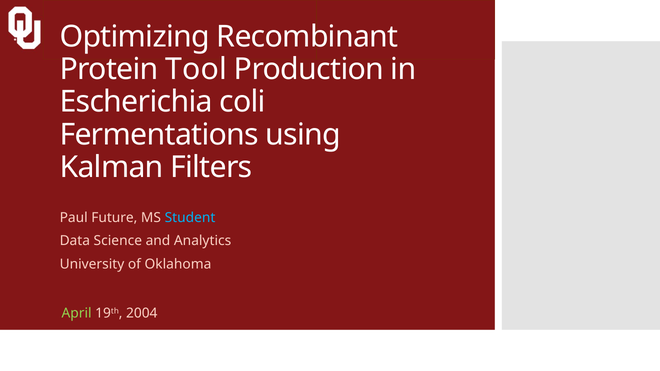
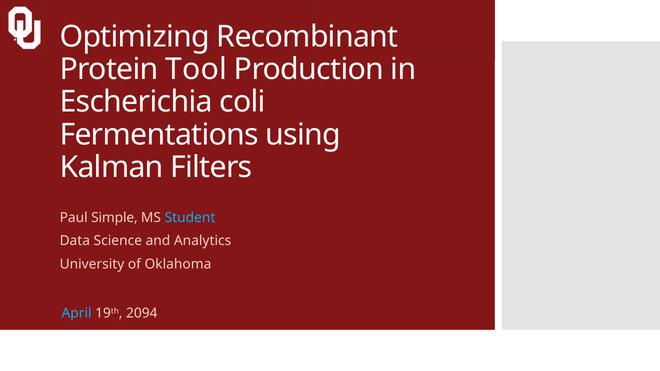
Future: Future -> Simple
April colour: light green -> light blue
2004: 2004 -> 2094
